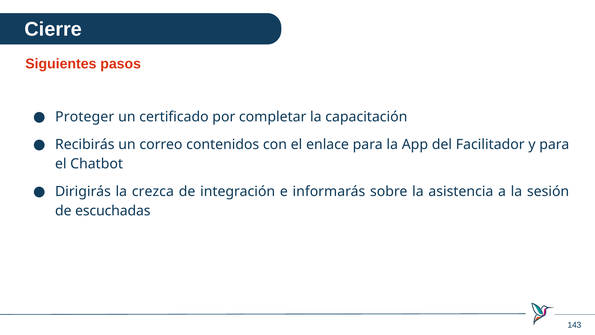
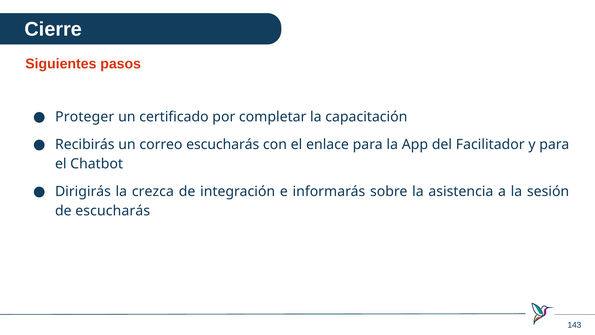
correo contenidos: contenidos -> escucharás
de escuchadas: escuchadas -> escucharás
